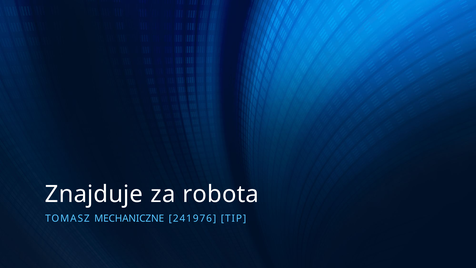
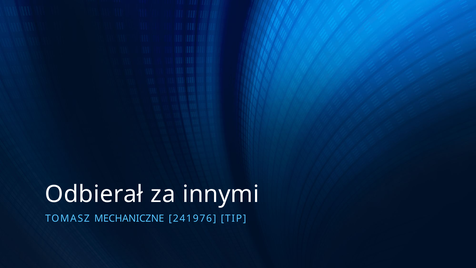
Znajduje: Znajduje -> Odbierał
robota: robota -> innymi
